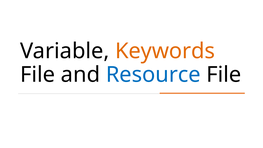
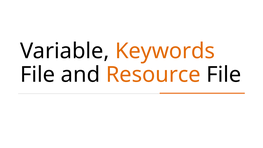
Resource colour: blue -> orange
